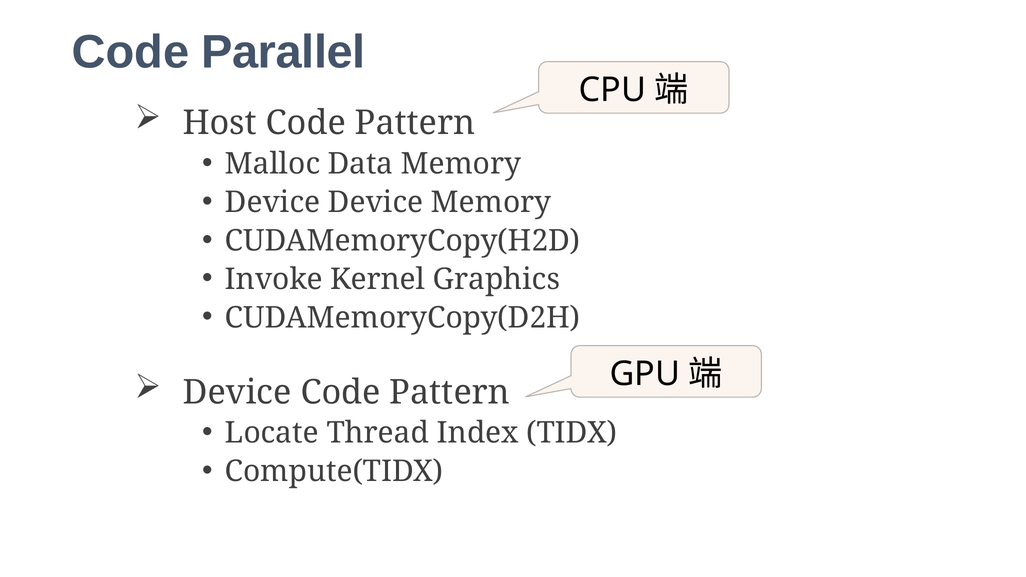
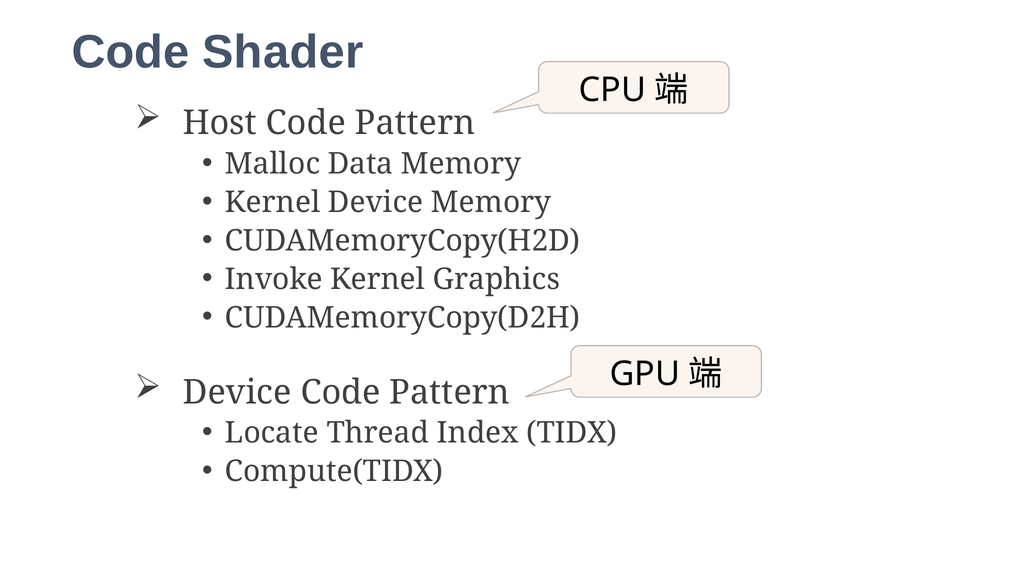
Parallel: Parallel -> Shader
Device at (273, 202): Device -> Kernel
